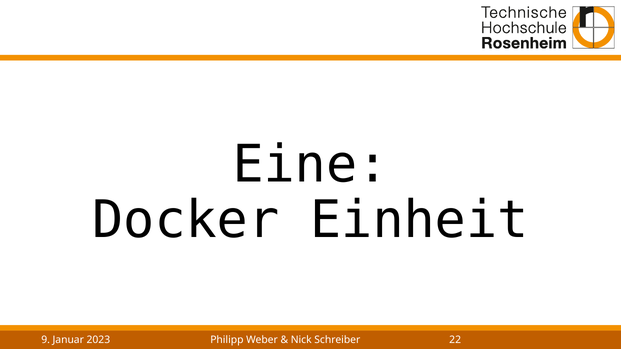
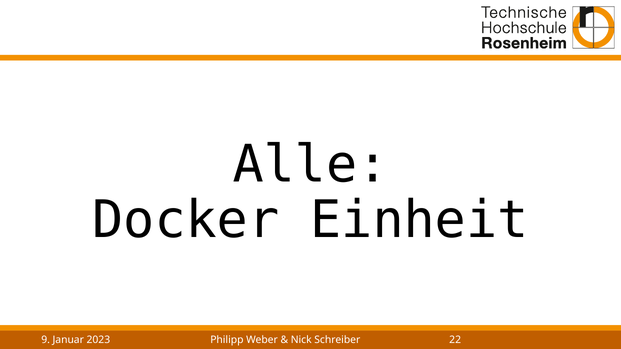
Eine: Eine -> Alle
